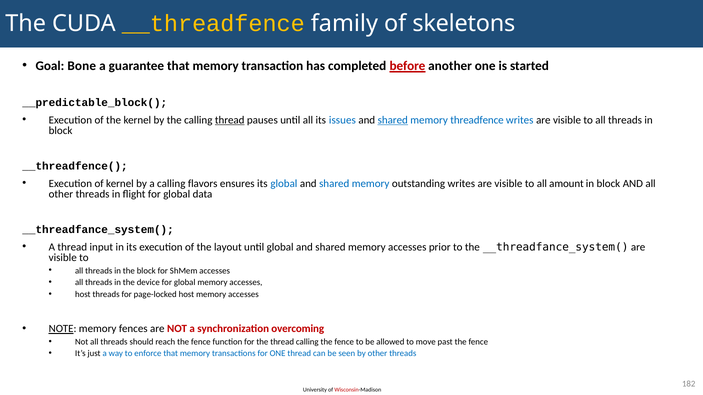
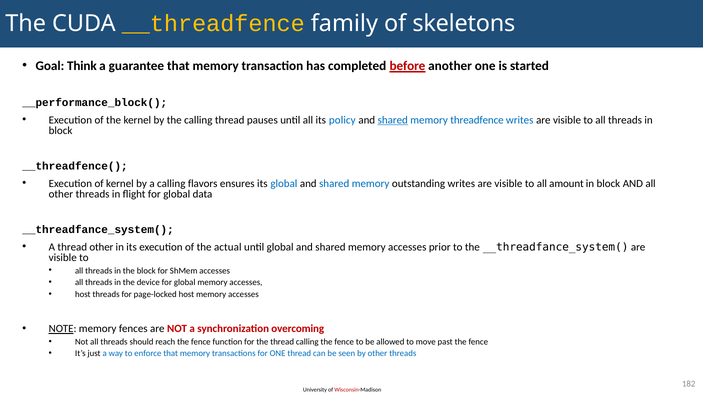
Bone: Bone -> Think
__predictable_block(: __predictable_block( -> __performance_block(
thread at (230, 120) underline: present -> none
issues: issues -> policy
thread input: input -> other
layout: layout -> actual
